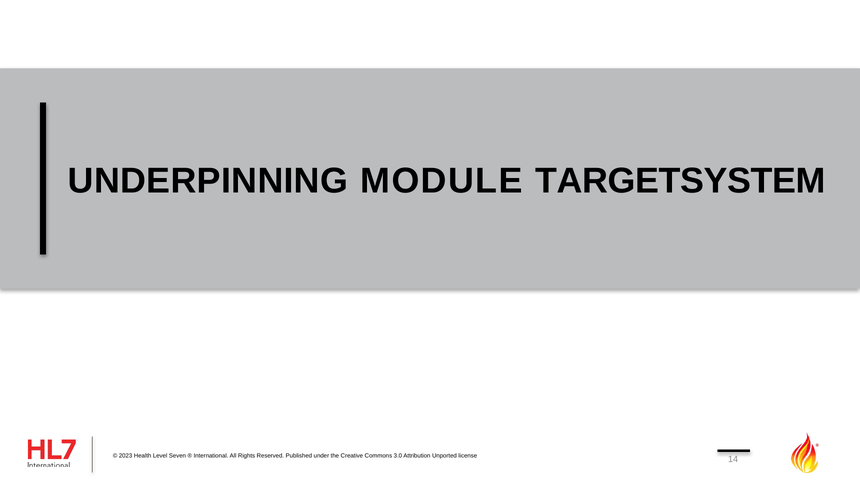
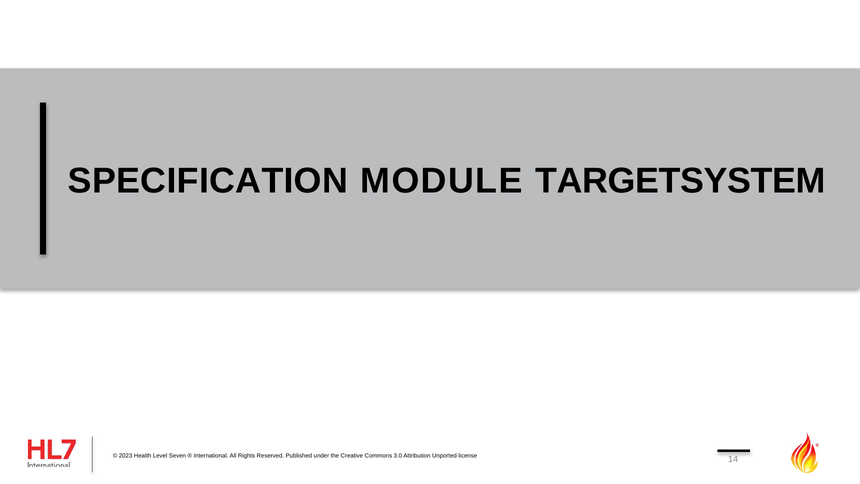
UNDERPINNING: UNDERPINNING -> SPECIFICATION
